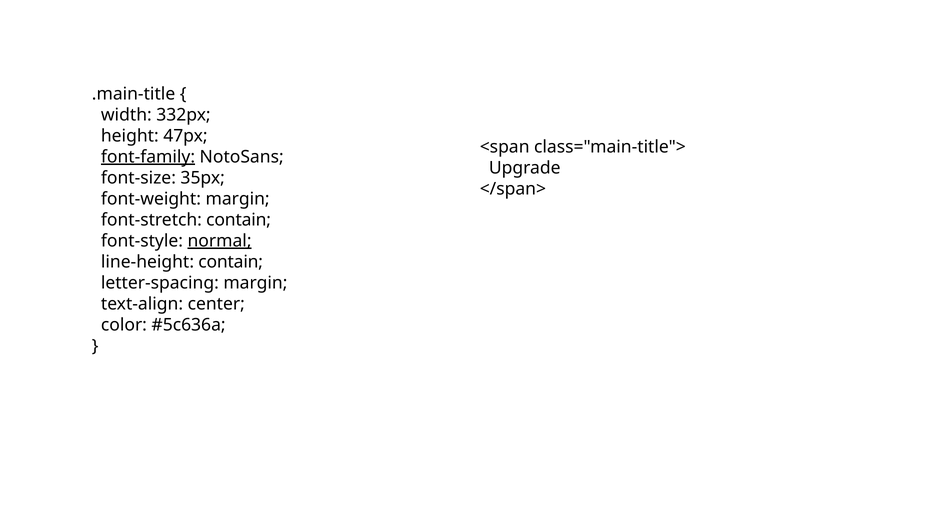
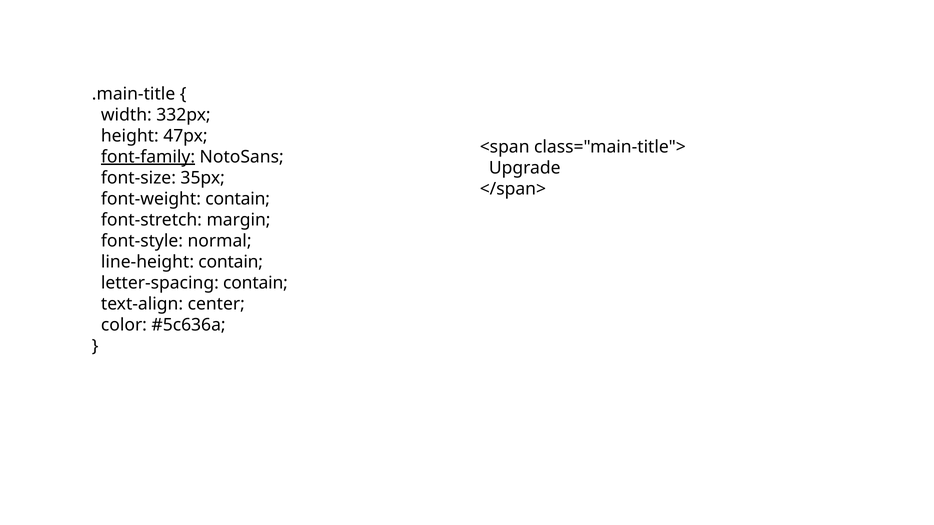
font-weight margin: margin -> contain
font-stretch contain: contain -> margin
normal underline: present -> none
letter-spacing margin: margin -> contain
